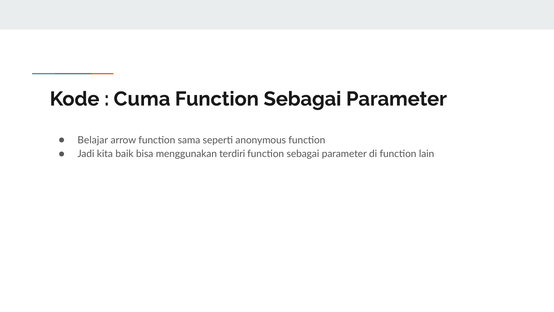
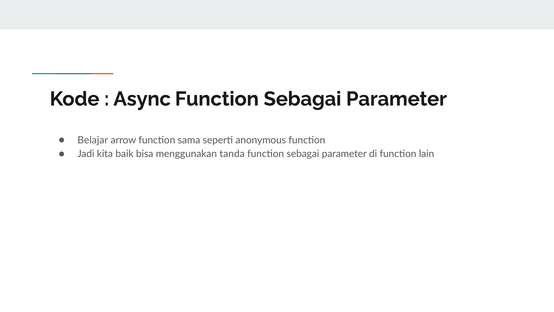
Cuma: Cuma -> Async
terdiri: terdiri -> tanda
